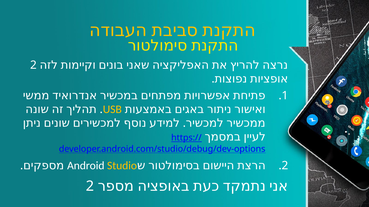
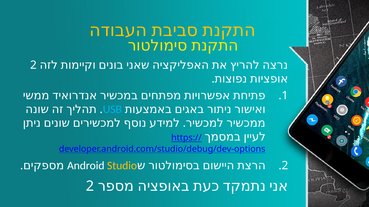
USB colour: yellow -> light blue
